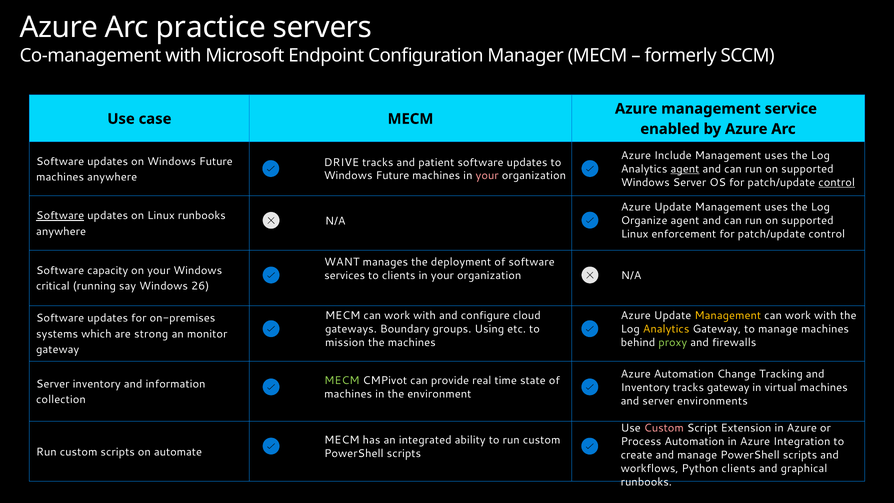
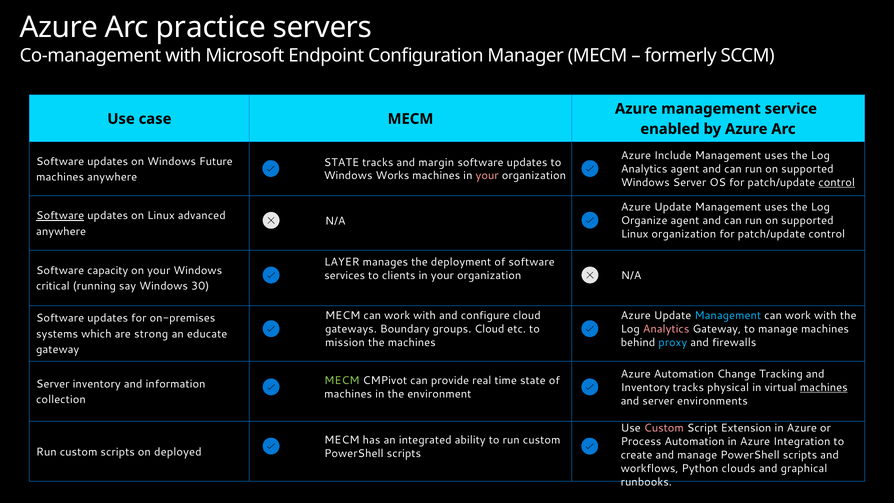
DRIVE at (341, 162): DRIVE -> STATE
patient: patient -> margin
agent at (685, 169) underline: present -> none
Future at (392, 176): Future -> Works
Linux runbooks: runbooks -> advanced
Linux enforcement: enforcement -> organization
WANT: WANT -> LAYER
26: 26 -> 30
Management at (728, 316) colour: yellow -> light blue
Analytics at (666, 329) colour: yellow -> pink
groups Using: Using -> Cloud
monitor: monitor -> educate
proxy colour: light green -> light blue
tracks gateway: gateway -> physical
machines at (824, 387) underline: none -> present
automate: automate -> deployed
Python clients: clients -> clouds
